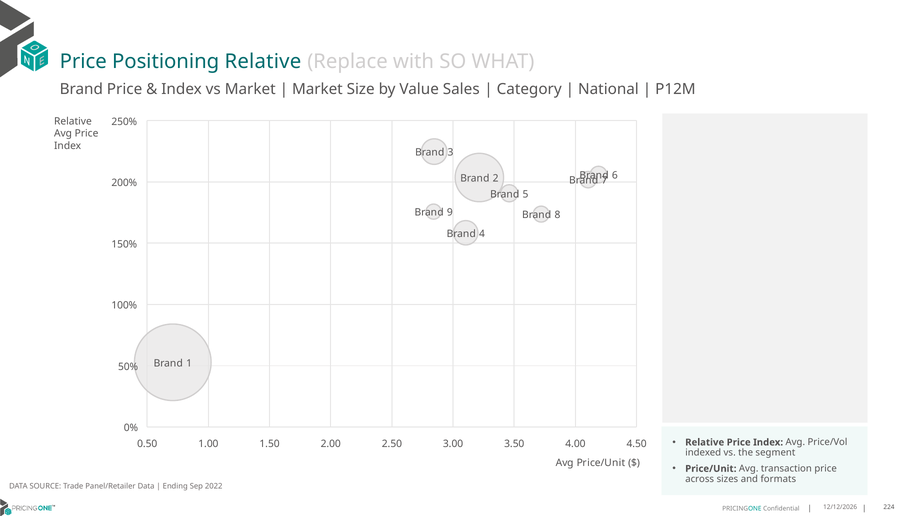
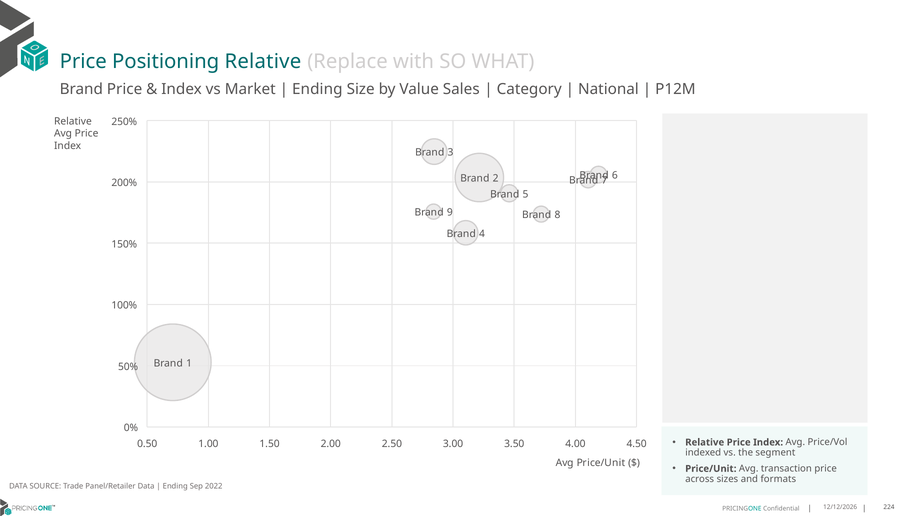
Market at (317, 89): Market -> Ending
